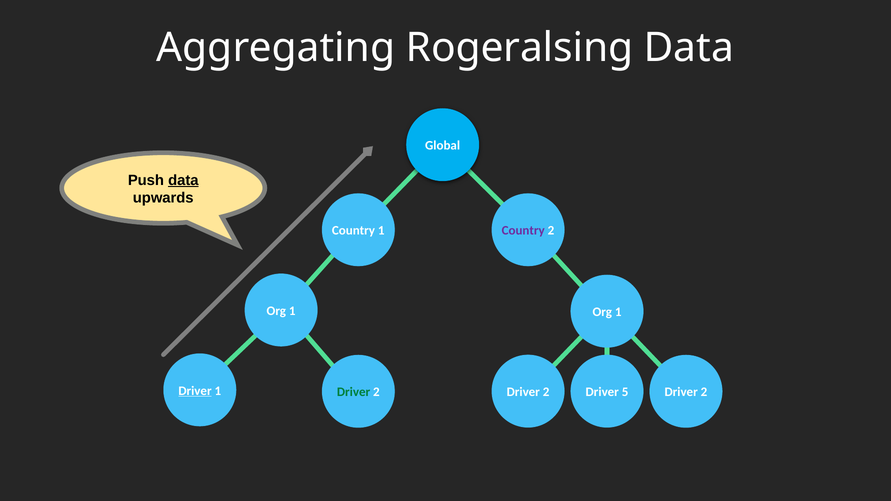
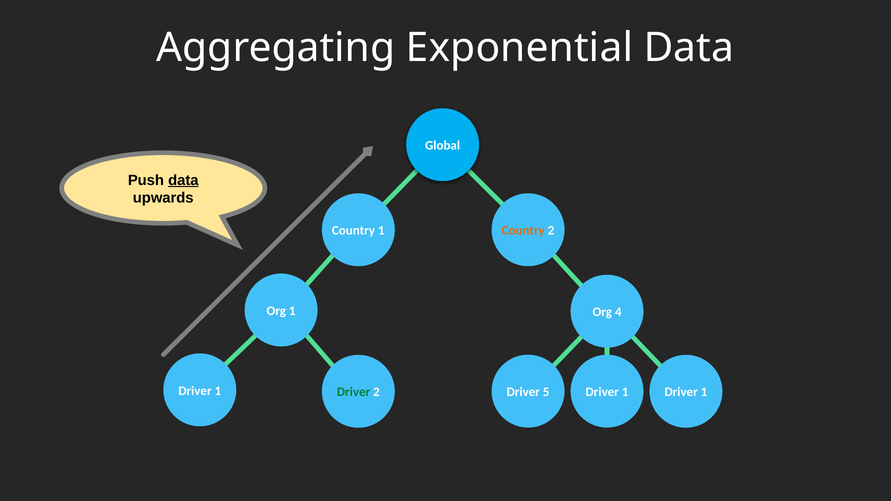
Rogeralsing: Rogeralsing -> Exponential
Country at (523, 231) colour: purple -> orange
1 at (618, 312): 1 -> 4
Driver at (195, 391) underline: present -> none
2 at (546, 392): 2 -> 5
5 at (625, 392): 5 -> 1
2 at (704, 392): 2 -> 1
